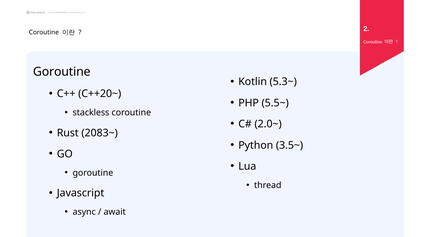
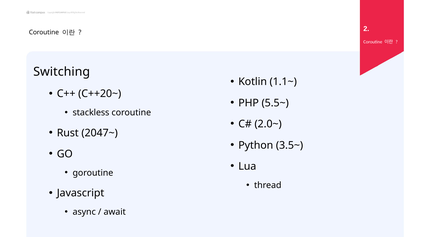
Goroutine at (62, 72): Goroutine -> Switching
5.3~: 5.3~ -> 1.1~
2083~: 2083~ -> 2047~
